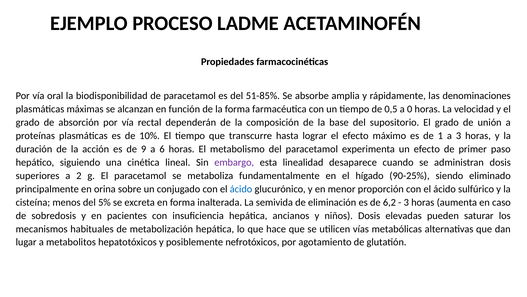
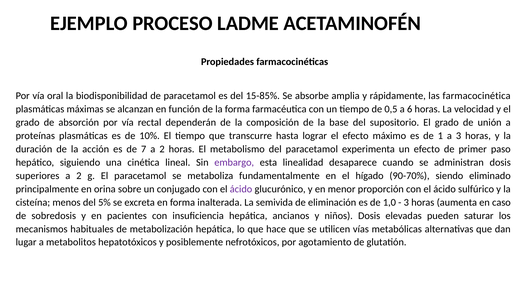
51-85%: 51-85% -> 15-85%
denominaciones: denominaciones -> farmacocinética
0: 0 -> 6
9: 9 -> 7
6 at (162, 149): 6 -> 2
90-25%: 90-25% -> 90-70%
ácido at (241, 189) colour: blue -> purple
6,2: 6,2 -> 1,0
